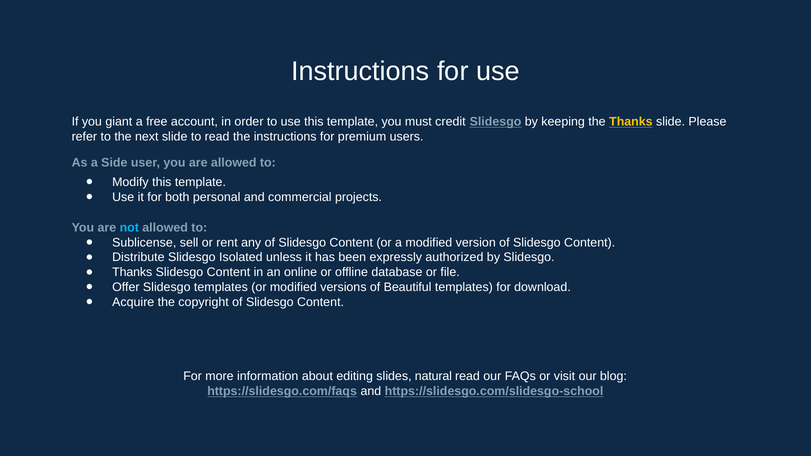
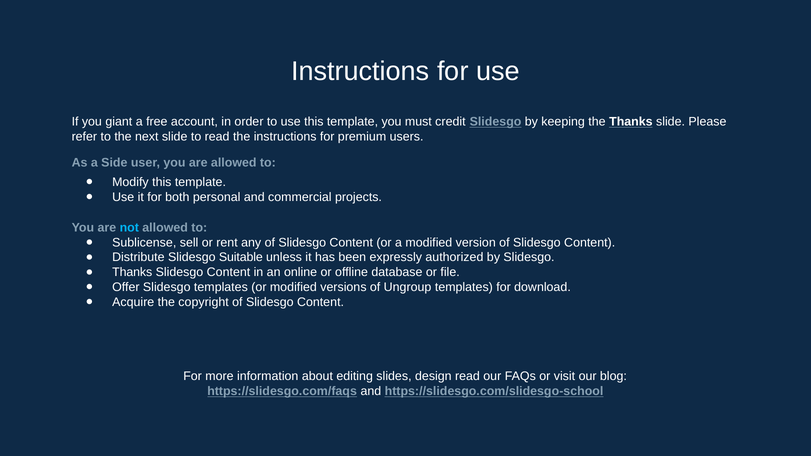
Thanks at (631, 122) colour: yellow -> white
Isolated: Isolated -> Suitable
Beautiful: Beautiful -> Ungroup
natural: natural -> design
